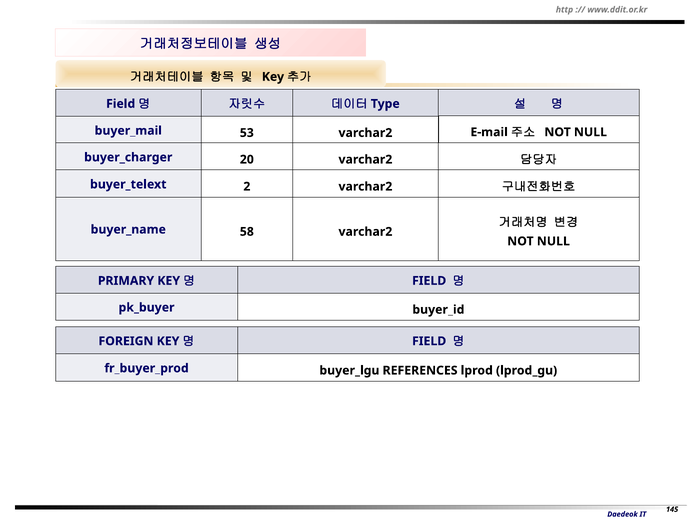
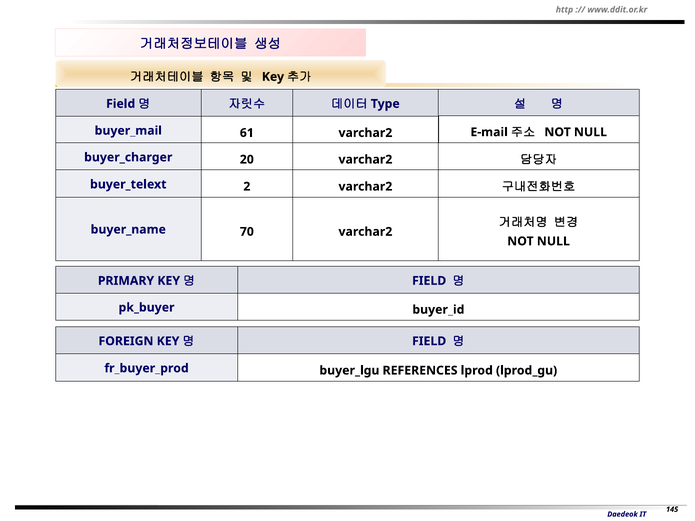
53: 53 -> 61
58: 58 -> 70
